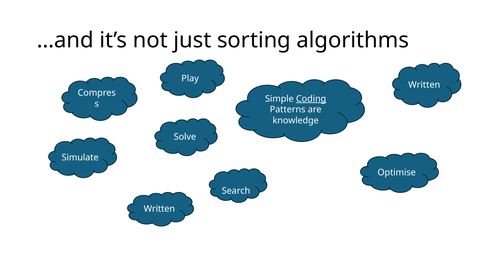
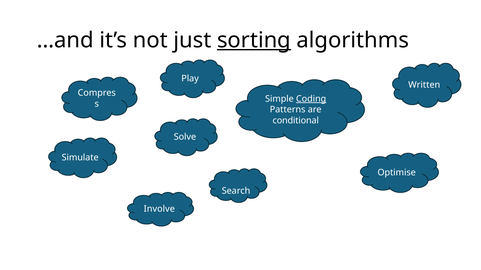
sorting underline: none -> present
knowledge: knowledge -> conditional
Written at (159, 209): Written -> Involve
